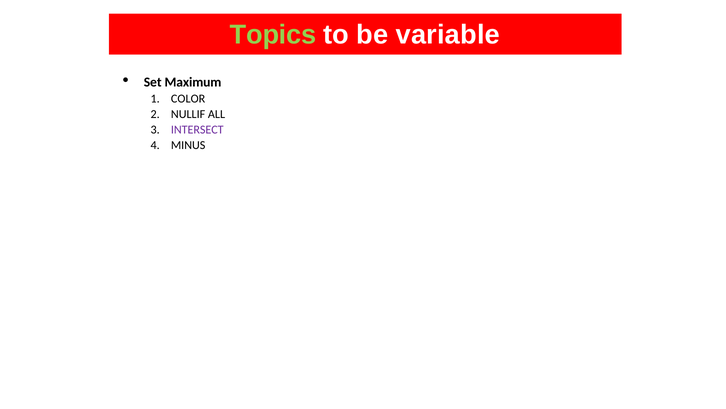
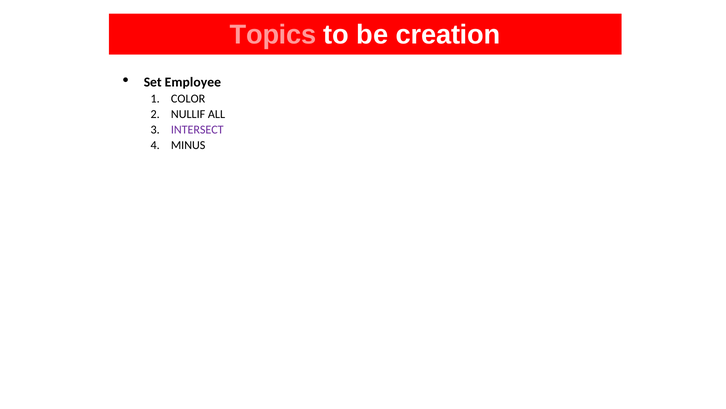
Topics colour: light green -> pink
variable: variable -> creation
Maximum: Maximum -> Employee
